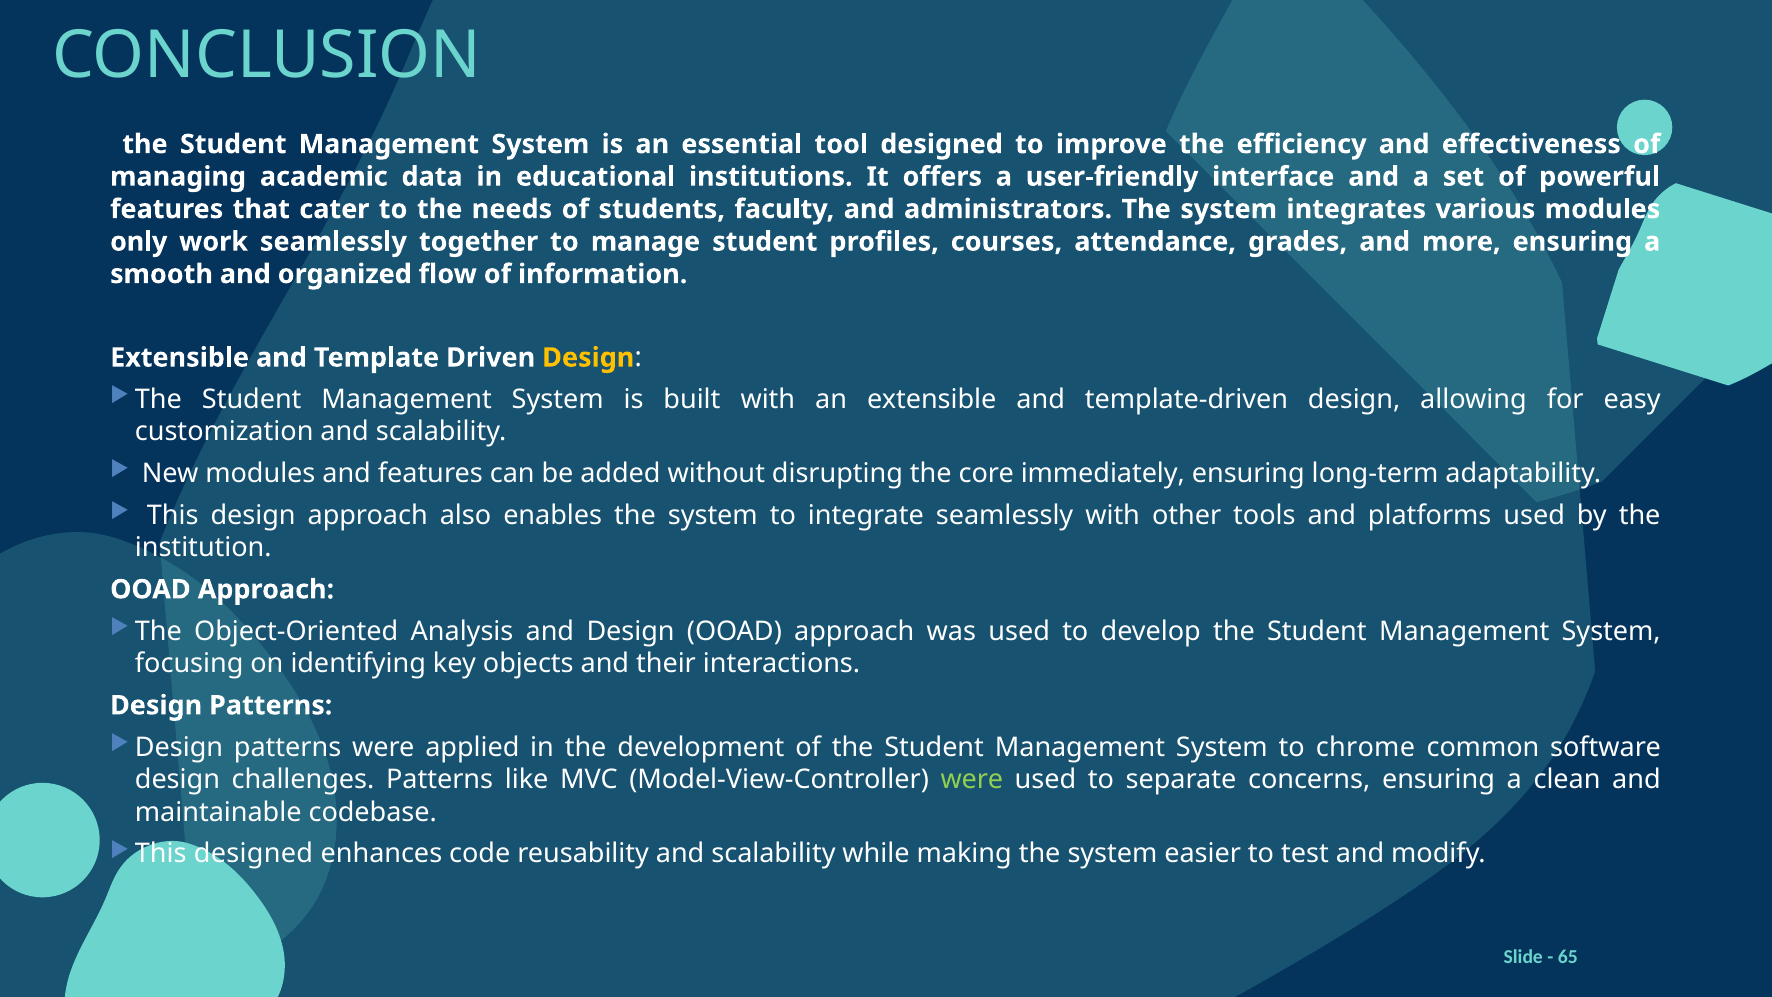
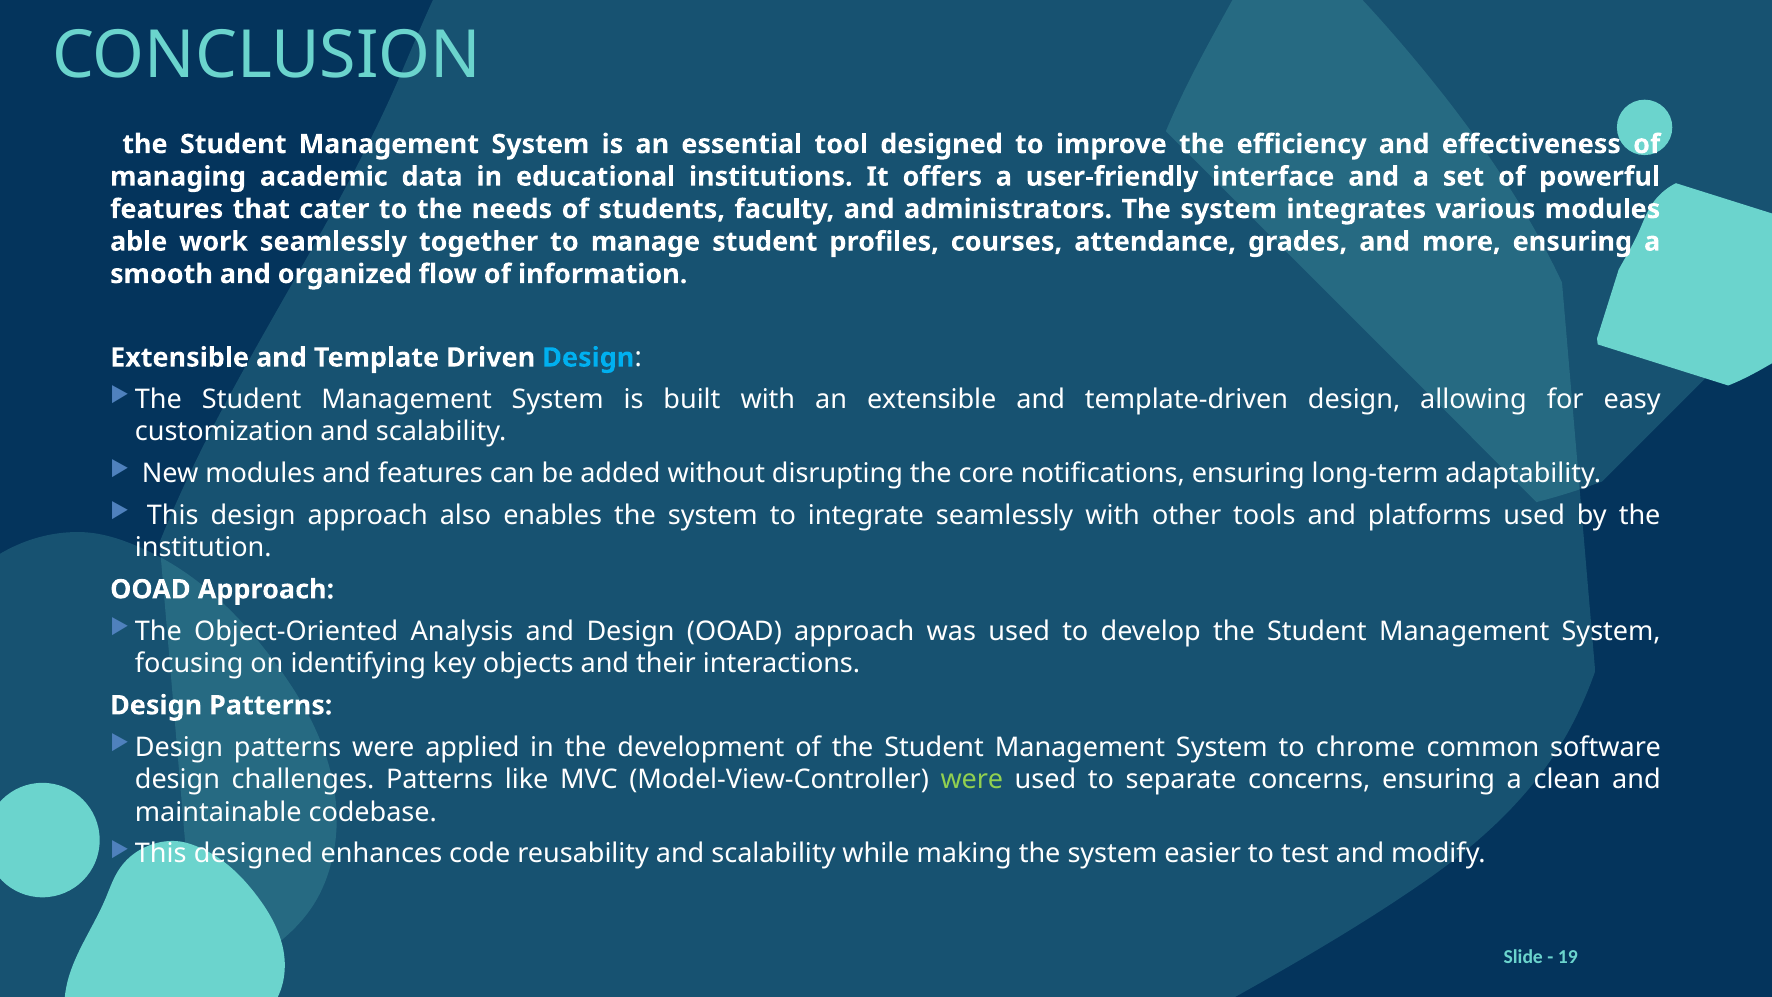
only: only -> able
Design at (588, 358) colour: yellow -> light blue
immediately: immediately -> notifications
65: 65 -> 19
